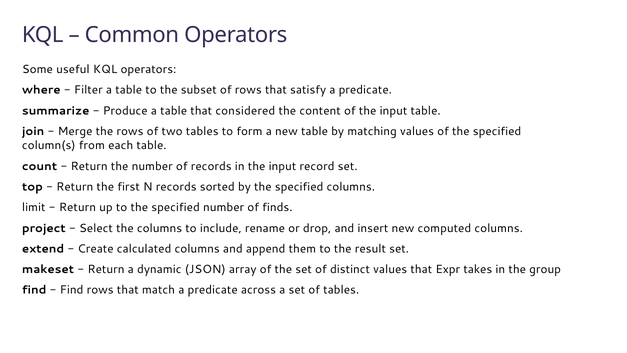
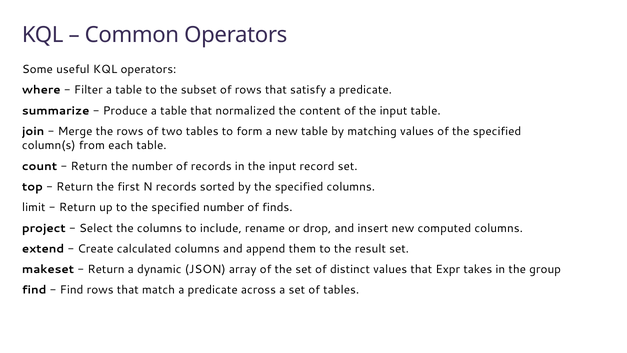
considered: considered -> normalized
